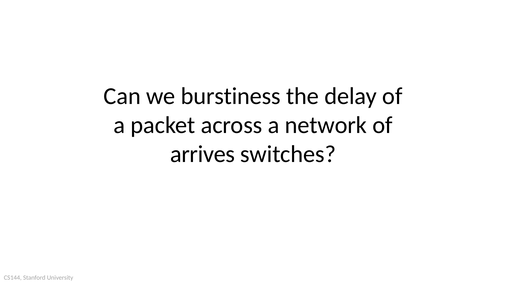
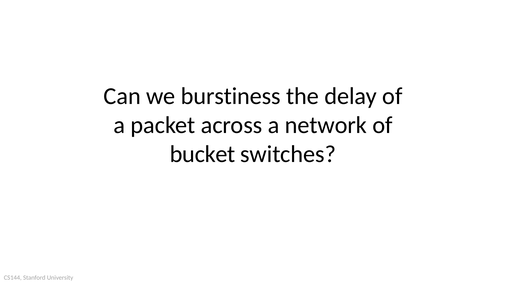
arrives: arrives -> bucket
